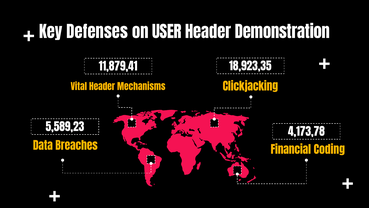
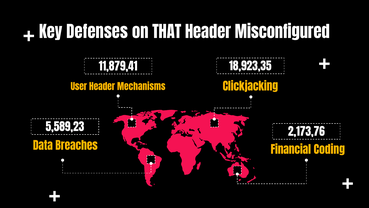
USER: USER -> THAT
Demonstration: Demonstration -> Misconfigured
Vital: Vital -> User
4,173,78: 4,173,78 -> 2,173,76
